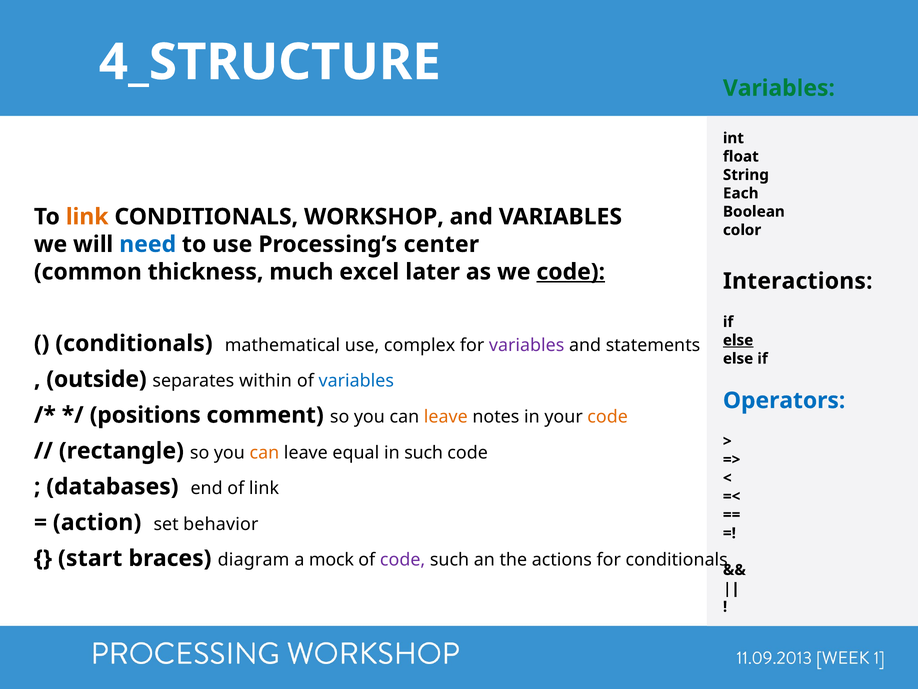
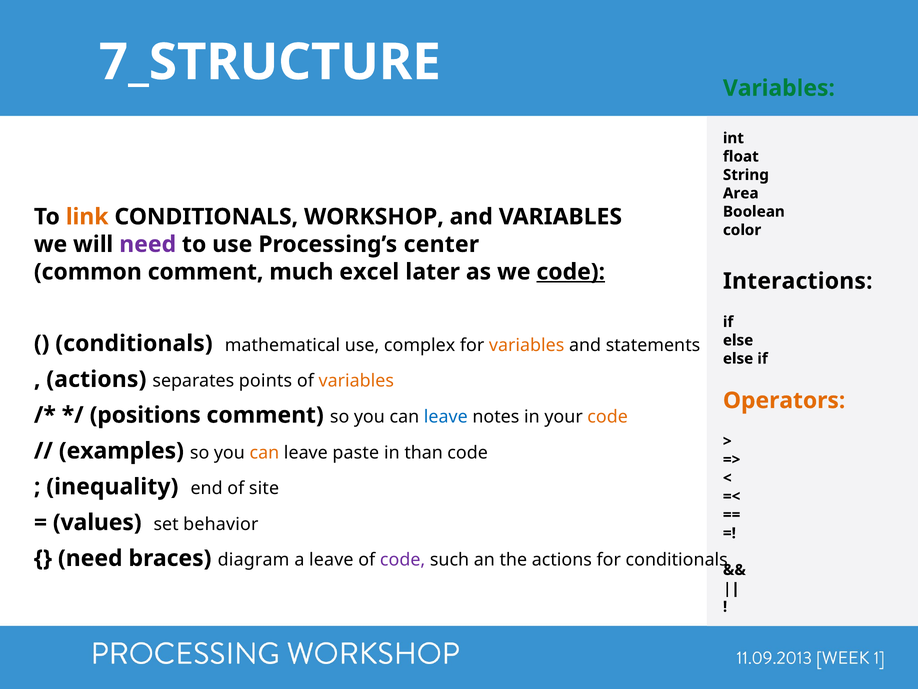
4_STRUCTURE: 4_STRUCTURE -> 7_STRUCTURE
Each: Each -> Area
need at (148, 244) colour: blue -> purple
common thickness: thickness -> comment
else at (738, 340) underline: present -> none
variables at (527, 345) colour: purple -> orange
outside at (96, 379): outside -> actions
within: within -> points
variables at (356, 381) colour: blue -> orange
Operators colour: blue -> orange
leave at (446, 416) colour: orange -> blue
rectangle: rectangle -> examples
equal: equal -> paste
in such: such -> than
databases: databases -> inequality
of link: link -> site
action: action -> values
start at (90, 558): start -> need
a mock: mock -> leave
